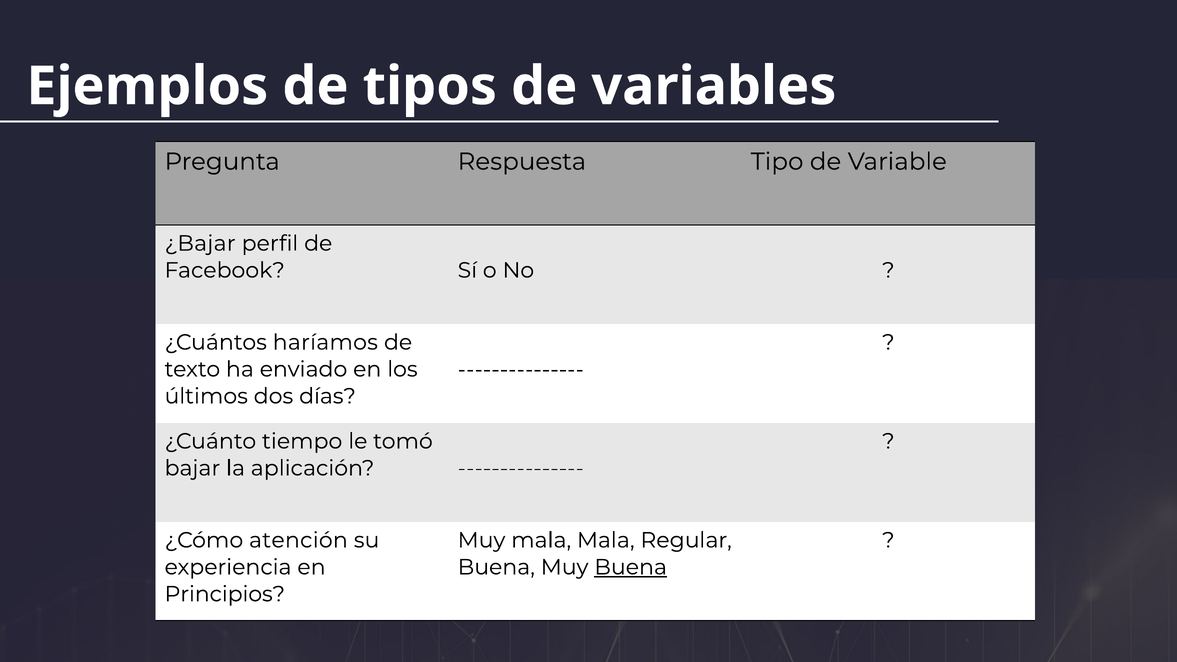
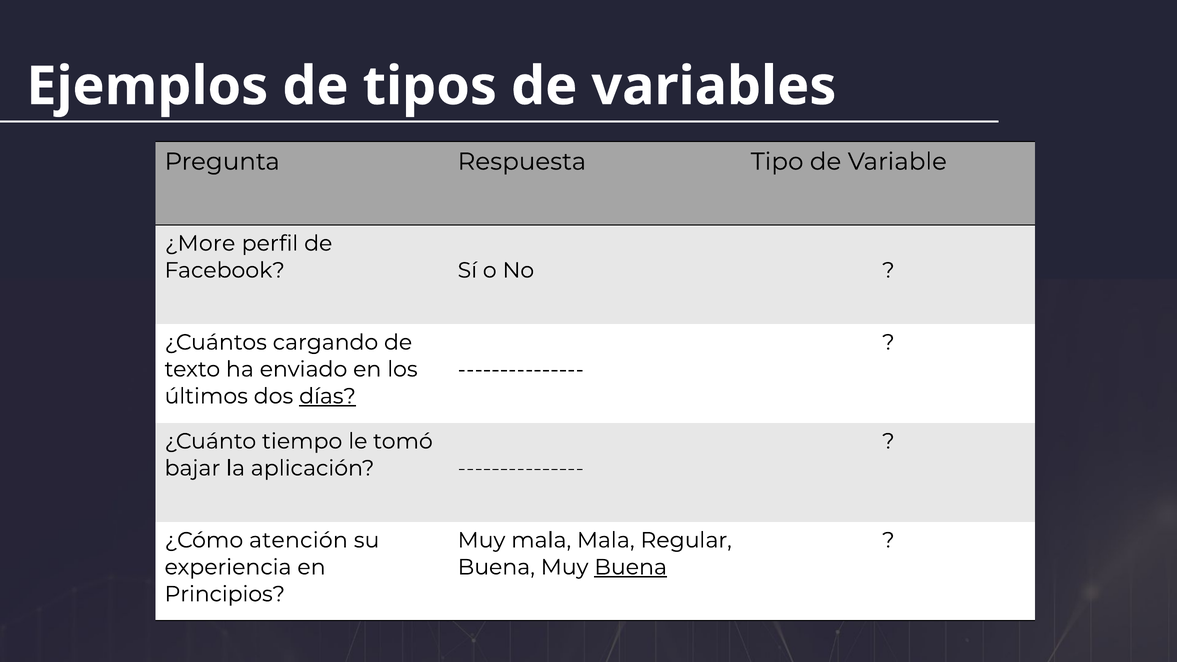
¿Bajar: ¿Bajar -> ¿More
haríamos: haríamos -> cargando
días underline: none -> present
